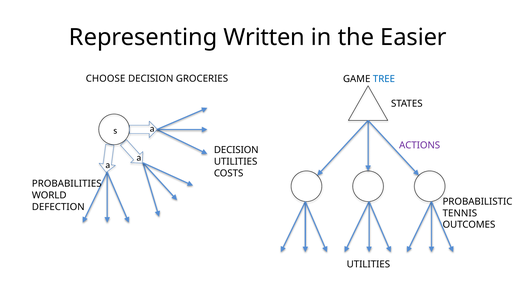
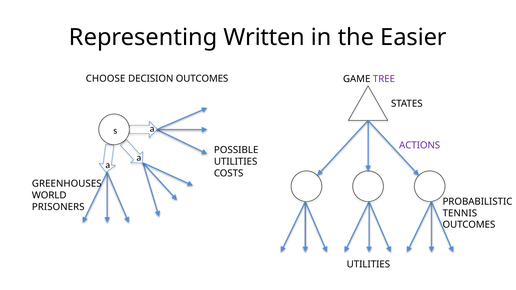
DECISION GROCERIES: GROCERIES -> OUTCOMES
TREE colour: blue -> purple
DECISION at (236, 150): DECISION -> POSSIBLE
PROBABILITIES: PROBABILITIES -> GREENHOUSES
DEFECTION: DEFECTION -> PRISONERS
